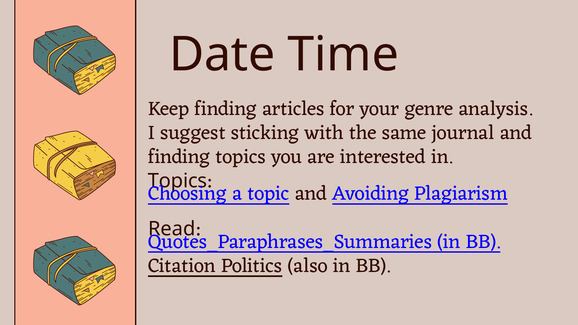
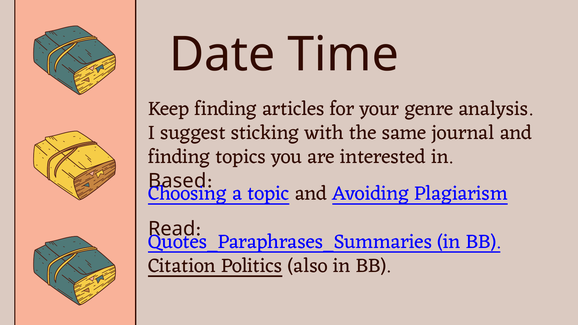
Topics at (178, 181): Topics -> Based
